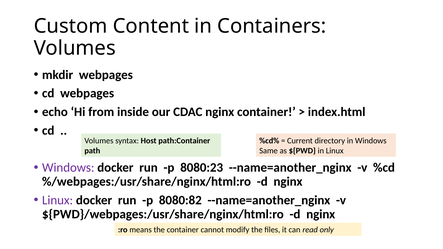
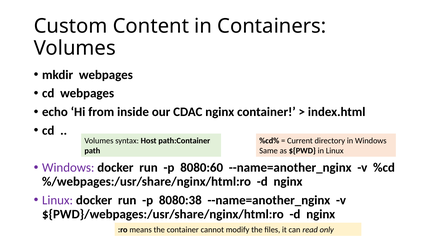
8080:23: 8080:23 -> 8080:60
8080:82: 8080:82 -> 8080:38
